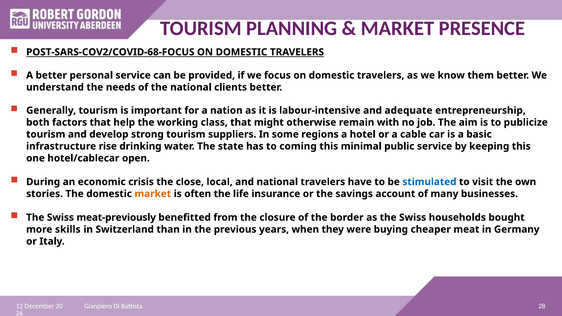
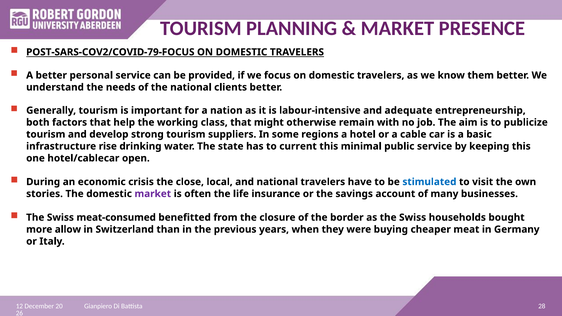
POST-SARS-COV2/COVID-68-FOCUS: POST-SARS-COV2/COVID-68-FOCUS -> POST-SARS-COV2/COVID-79-FOCUS
coming: coming -> current
market at (153, 194) colour: orange -> purple
meat-previously: meat-previously -> meat-consumed
skills: skills -> allow
